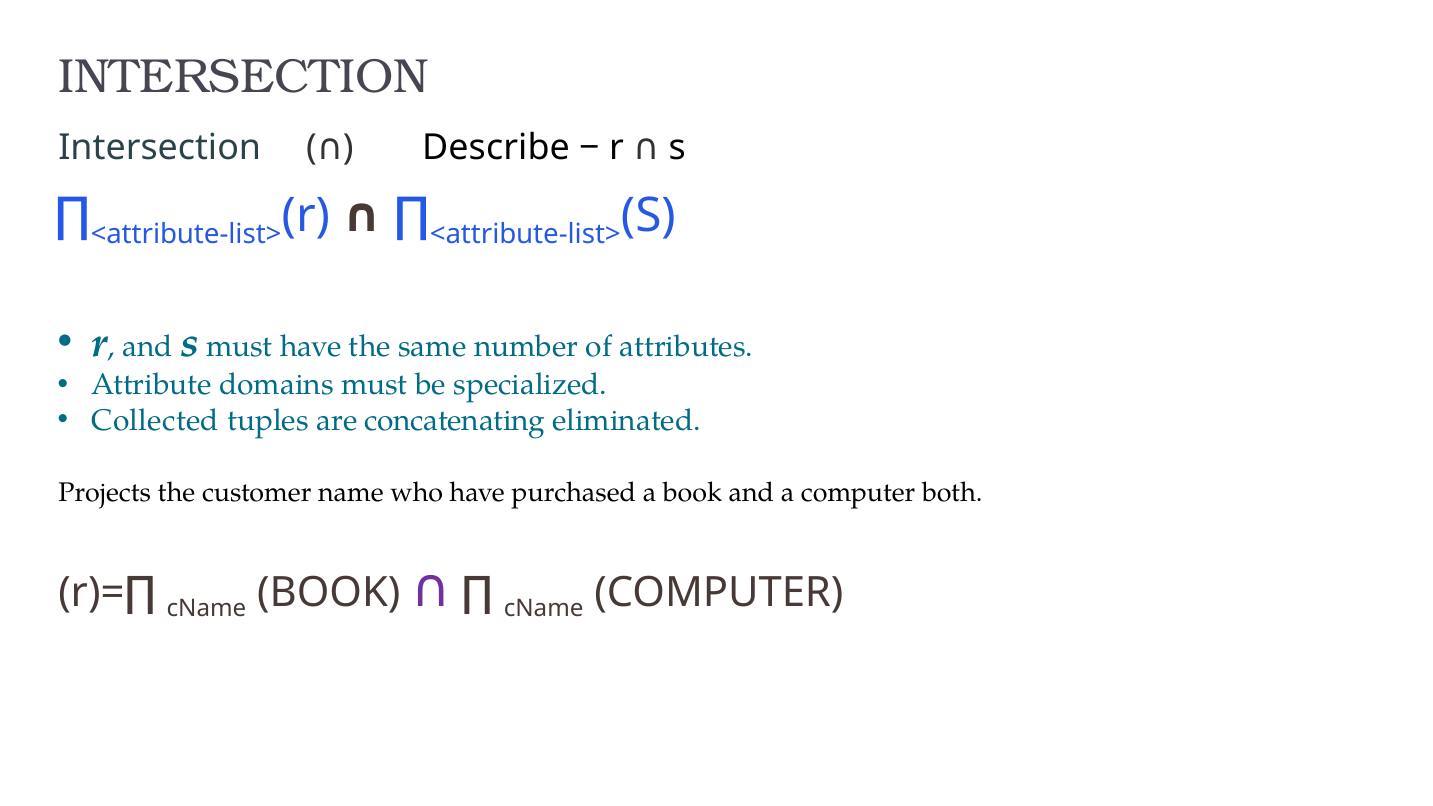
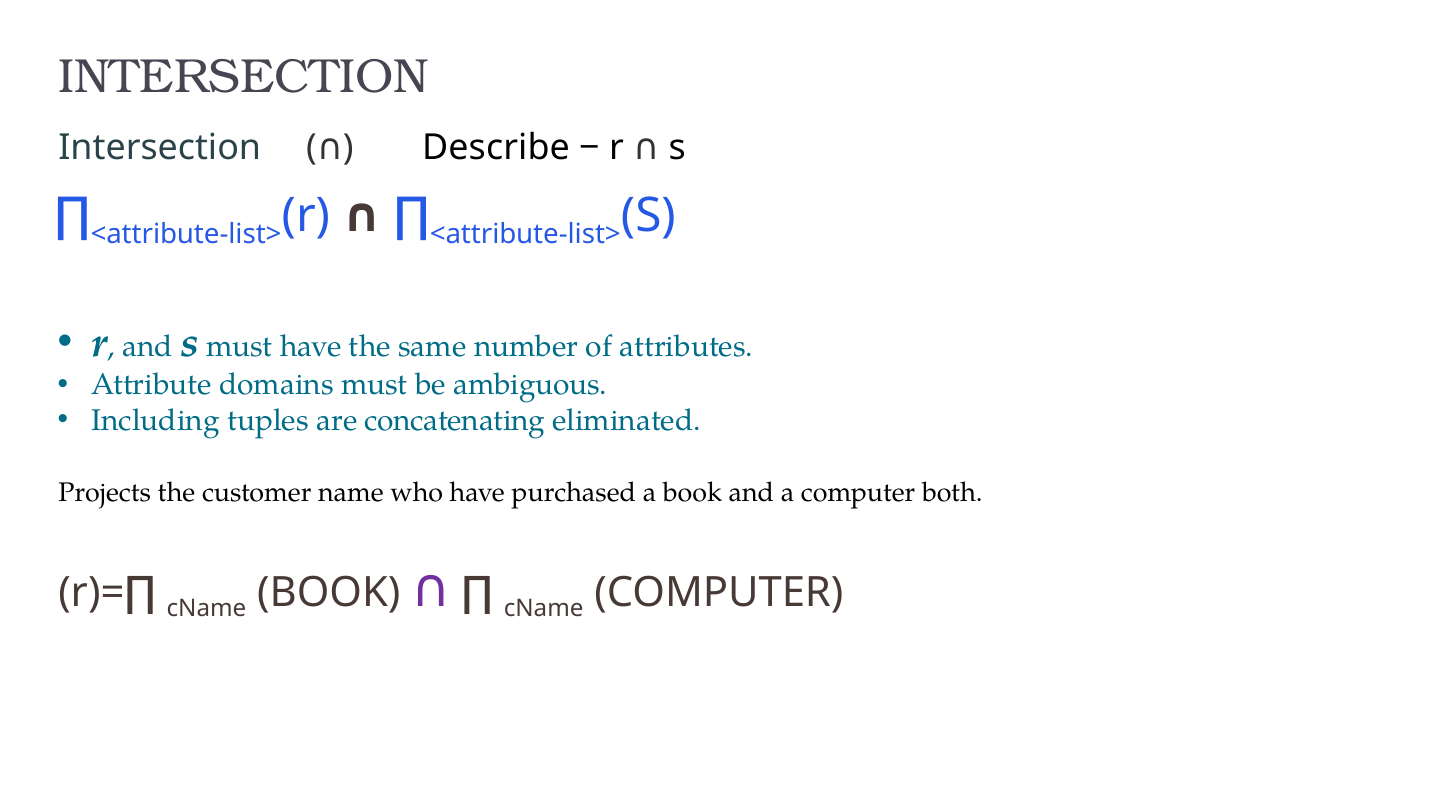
specialized: specialized -> ambiguous
Collected: Collected -> Including
